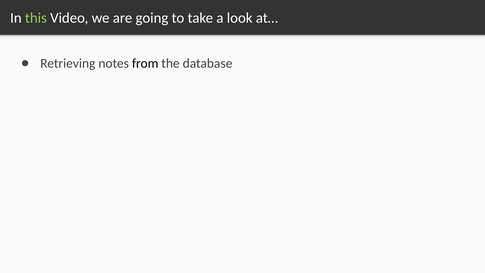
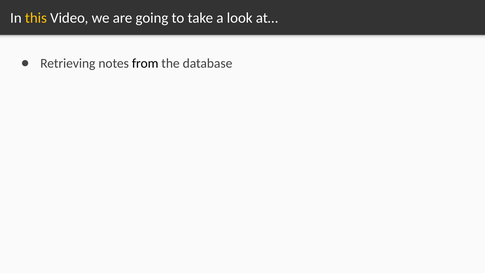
this colour: light green -> yellow
